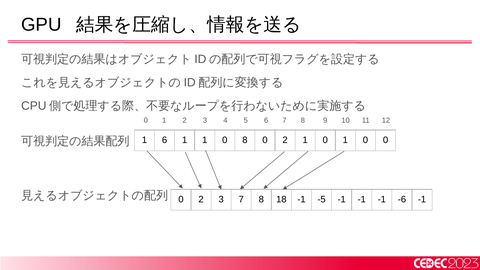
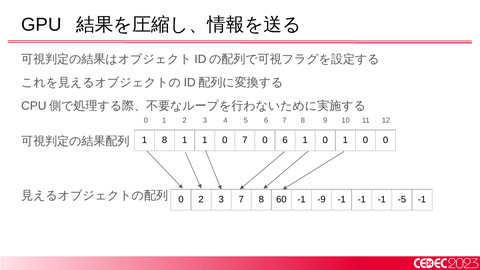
1 6: 6 -> 8
0 8: 8 -> 7
2 at (285, 140): 2 -> 6
18: 18 -> 60
-5: -5 -> -9
-6: -6 -> -5
